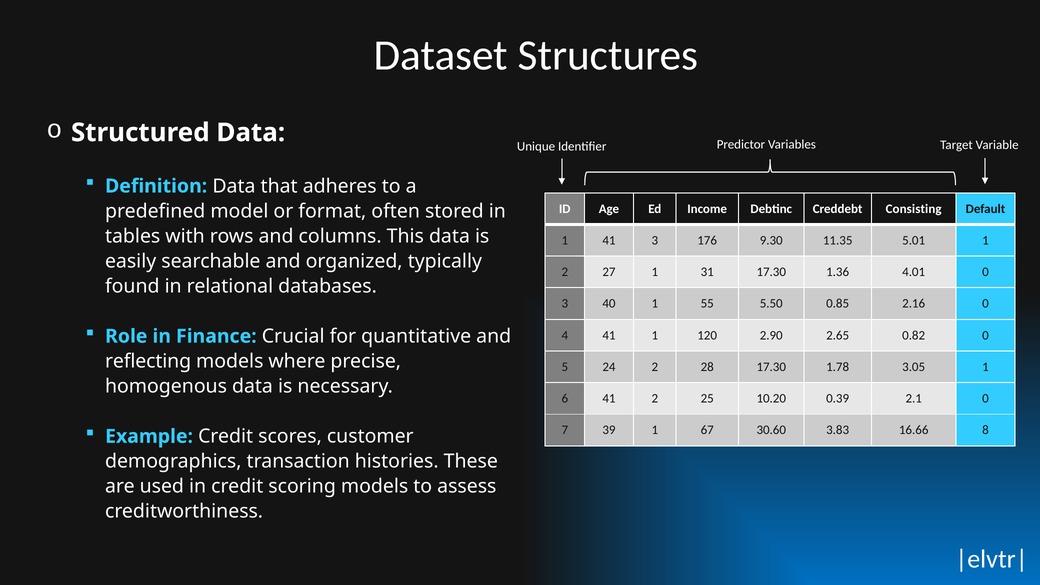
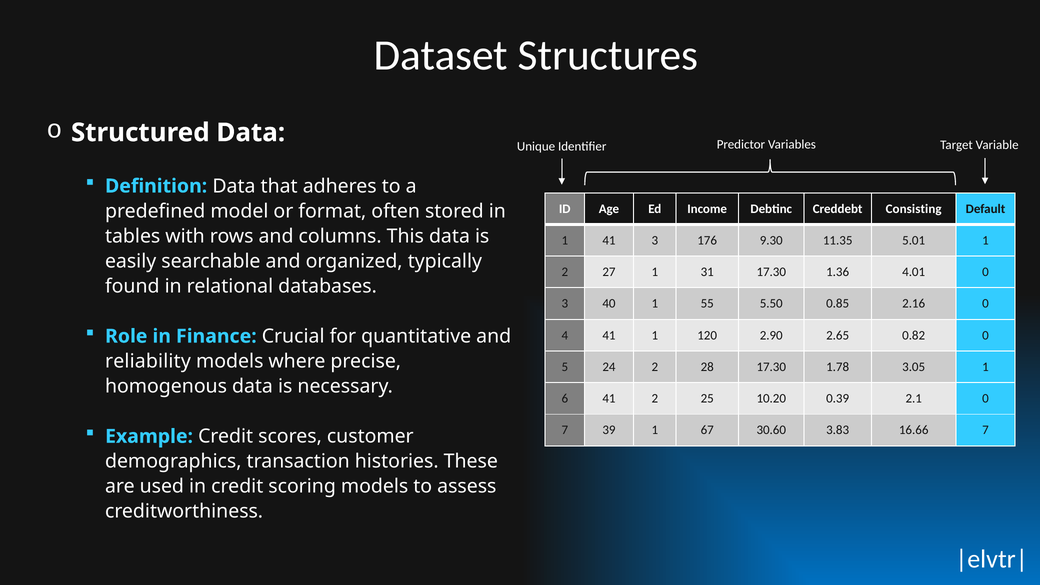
reflecting: reflecting -> reliability
16.66 8: 8 -> 7
